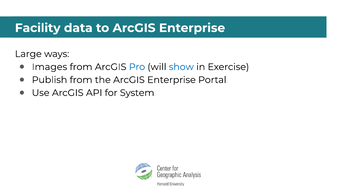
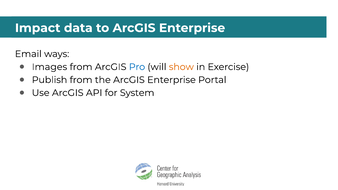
Facility: Facility -> Impact
Large: Large -> Email
show colour: blue -> orange
